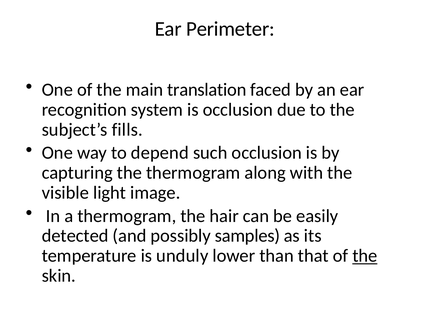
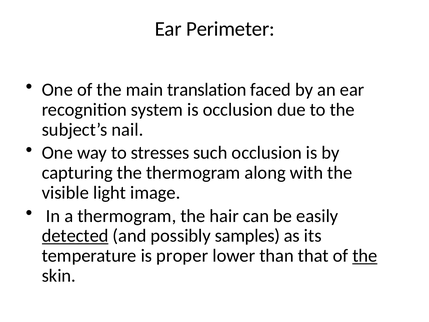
fills: fills -> nail
depend: depend -> stresses
detected underline: none -> present
unduly: unduly -> proper
